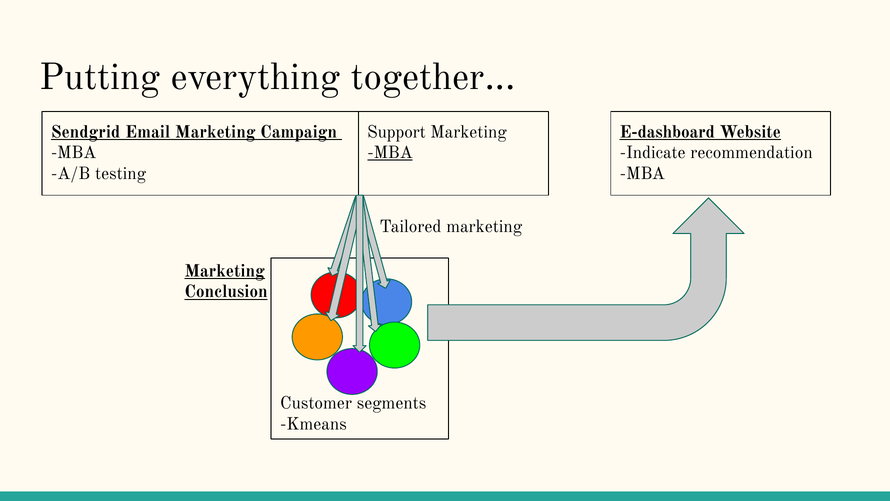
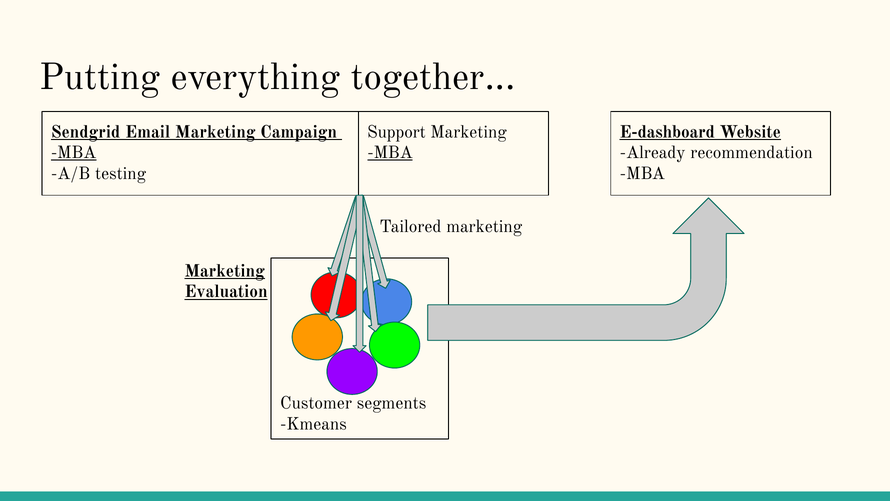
MBA at (74, 153) underline: none -> present
Indicate: Indicate -> Already
Conclusion: Conclusion -> Evaluation
